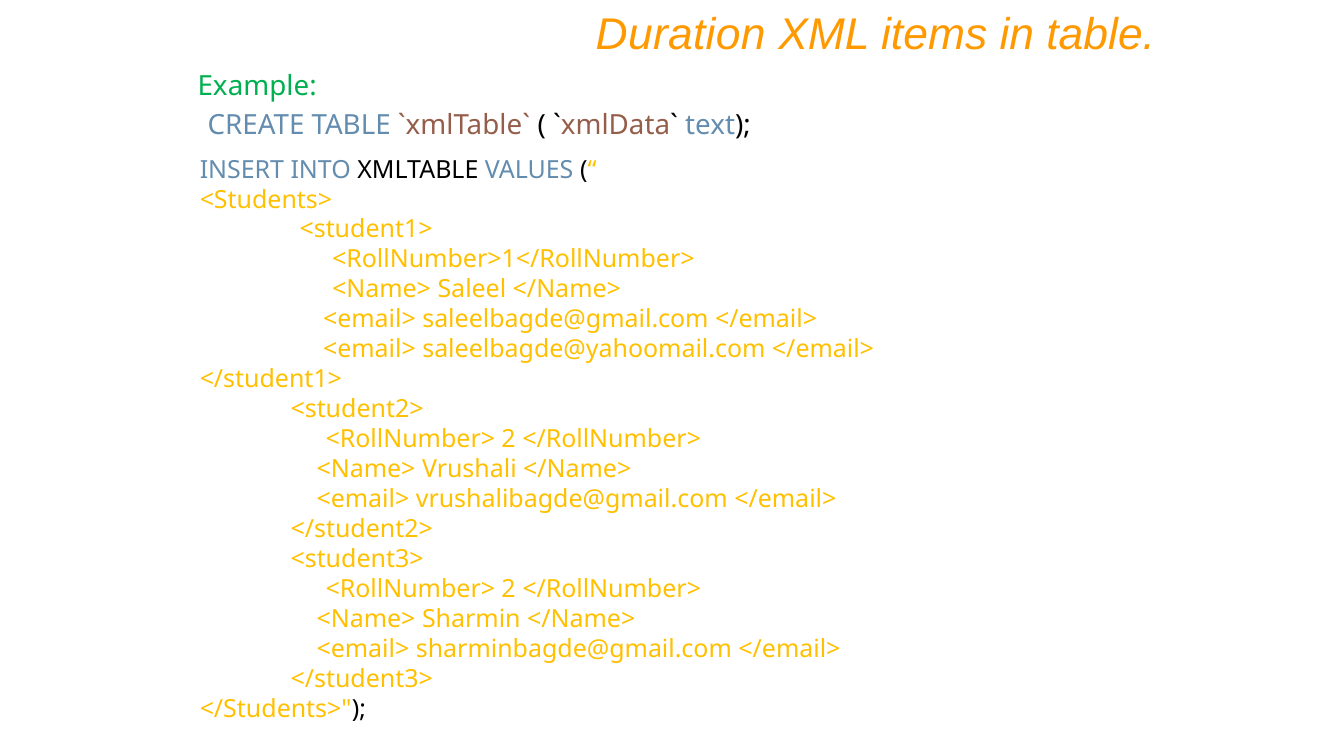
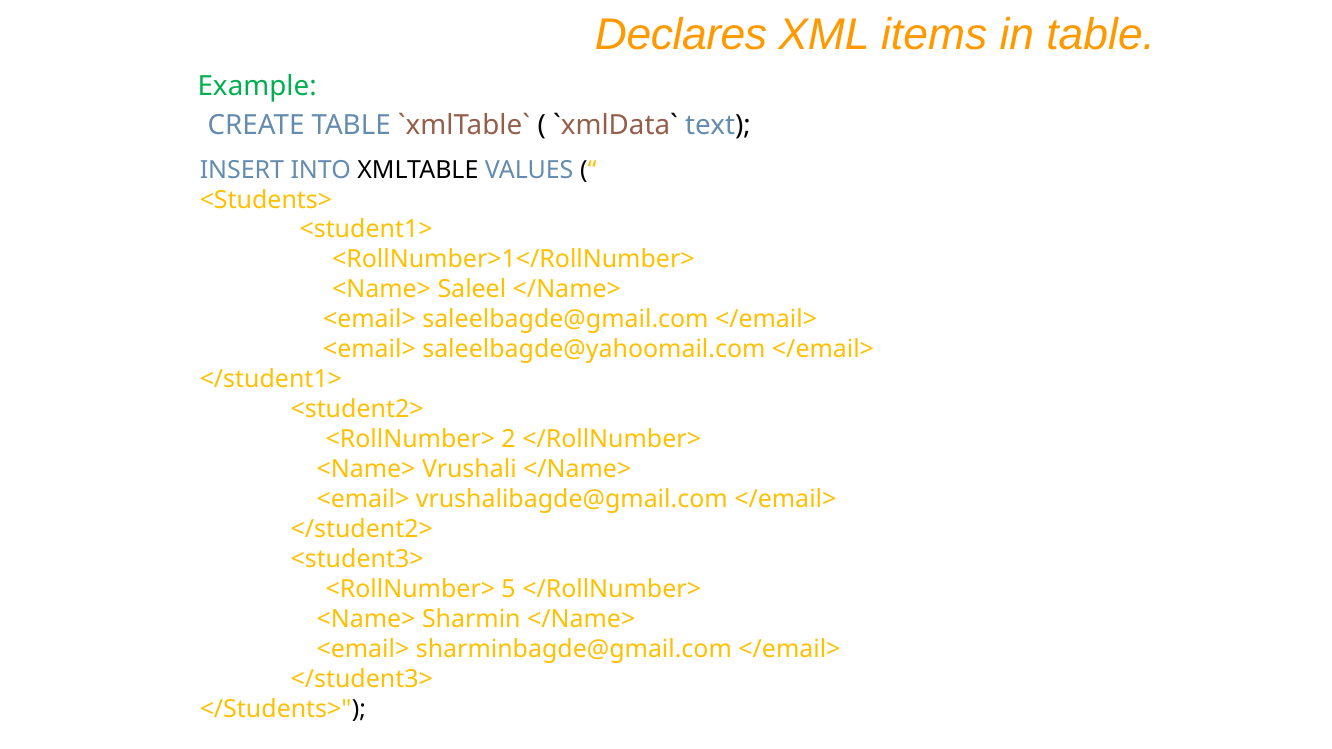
Duration: Duration -> Declares
2 at (509, 589): 2 -> 5
